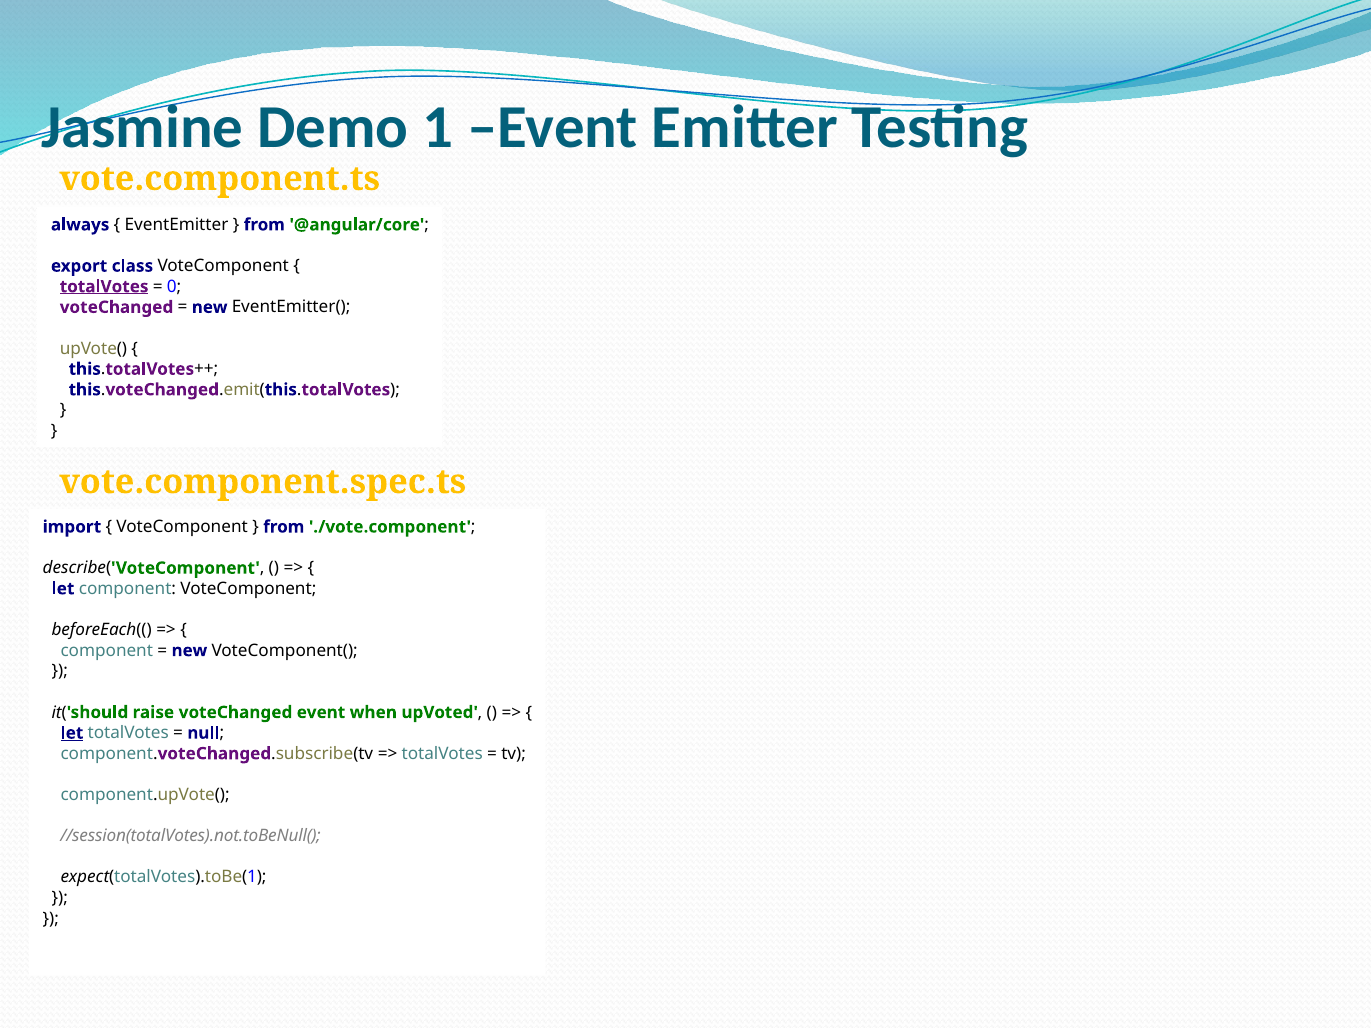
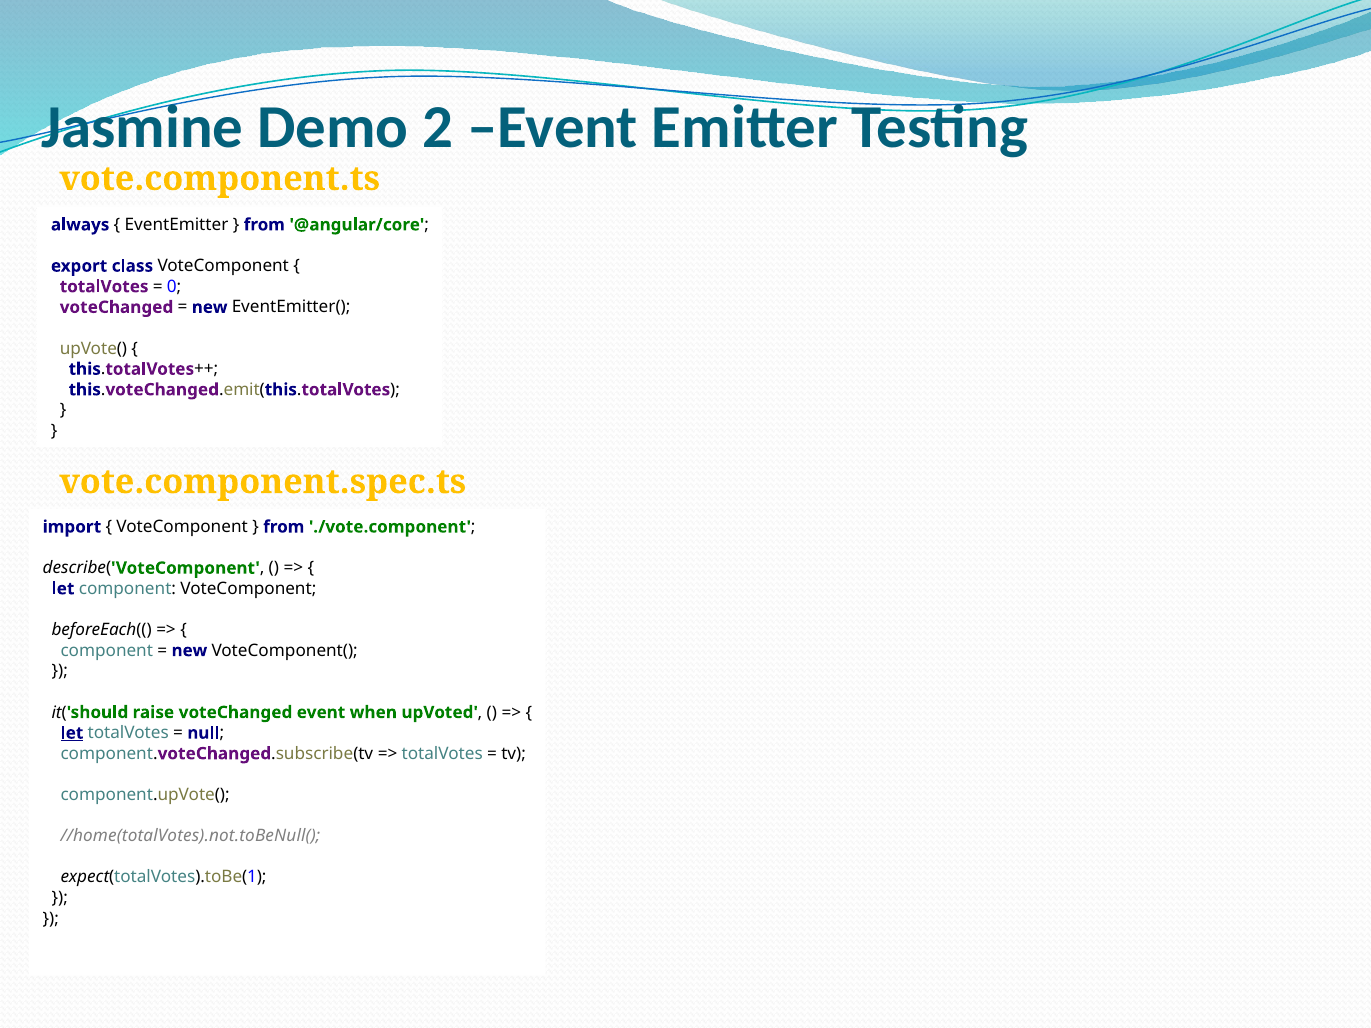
1: 1 -> 2
totalVotes at (104, 287) underline: present -> none
//session(totalVotes).not.toBeNull(: //session(totalVotes).not.toBeNull( -> //home(totalVotes).not.toBeNull(
